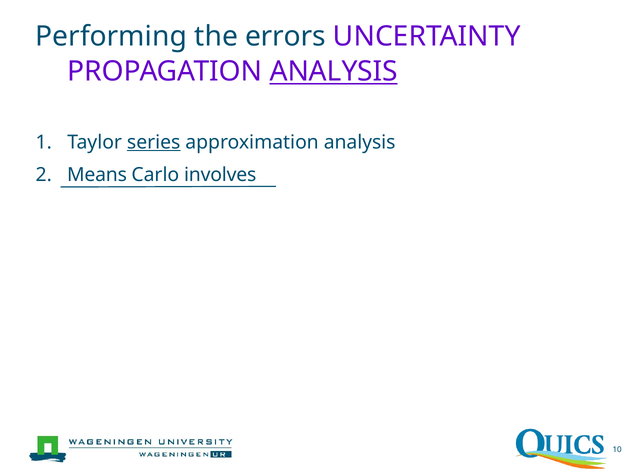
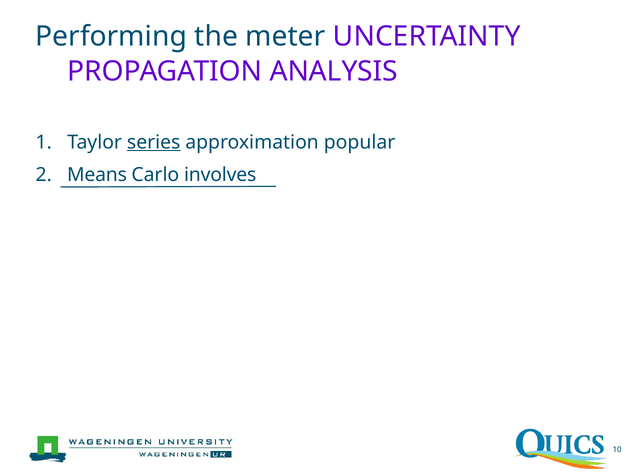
errors: errors -> meter
ANALYSIS at (334, 72) underline: present -> none
approximation analysis: analysis -> popular
